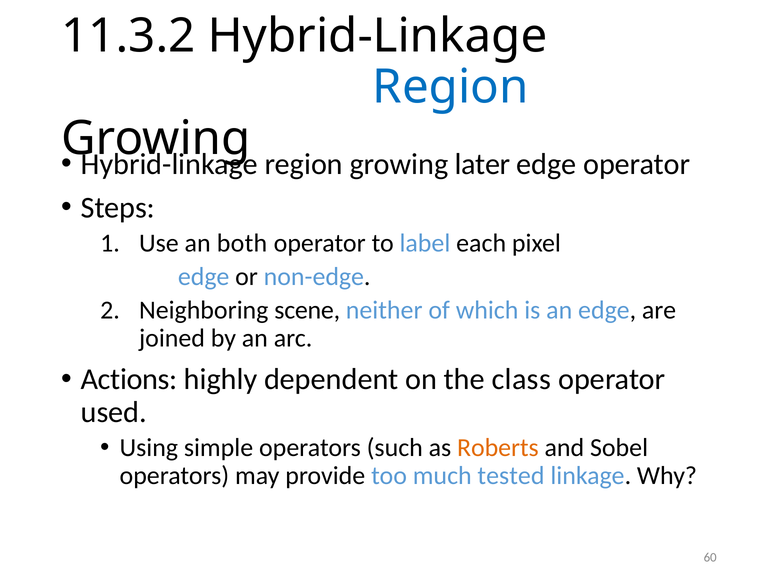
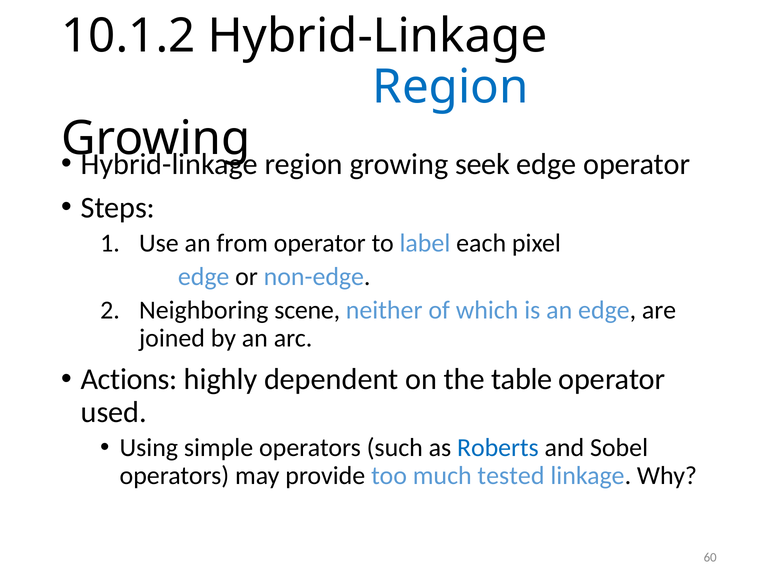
11.3.2: 11.3.2 -> 10.1.2
later: later -> seek
both: both -> from
class: class -> table
Roberts colour: orange -> blue
